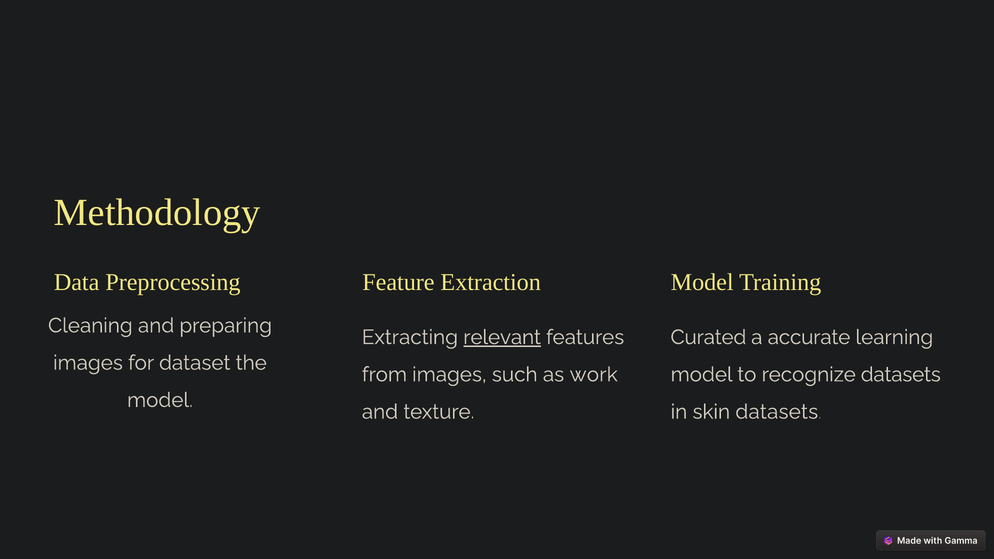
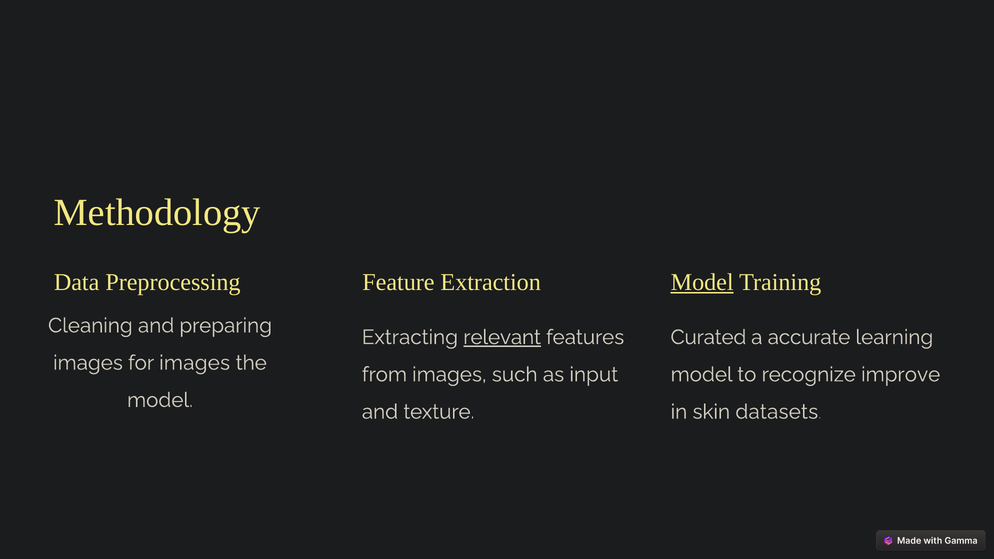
Model at (702, 282) underline: none -> present
for dataset: dataset -> images
work: work -> input
recognize datasets: datasets -> improve
